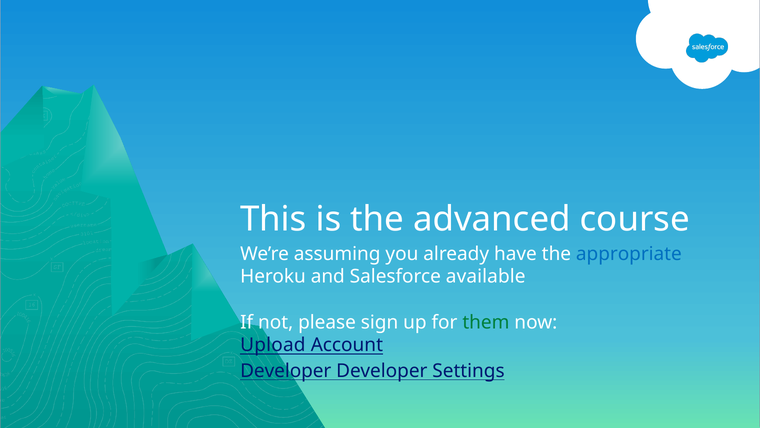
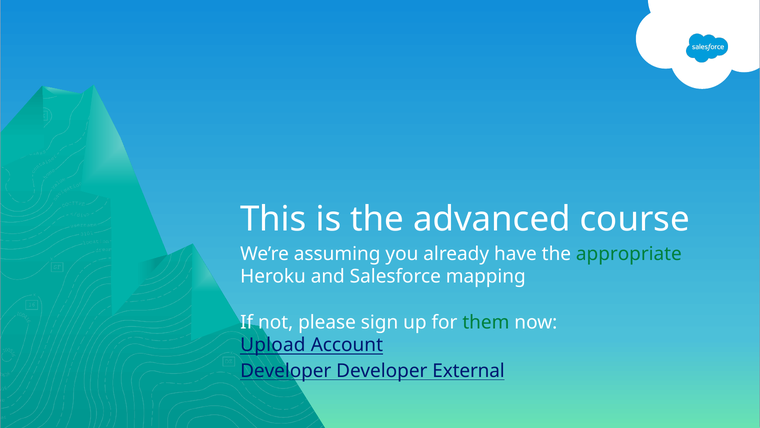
appropriate colour: blue -> green
available: available -> mapping
Settings: Settings -> External
